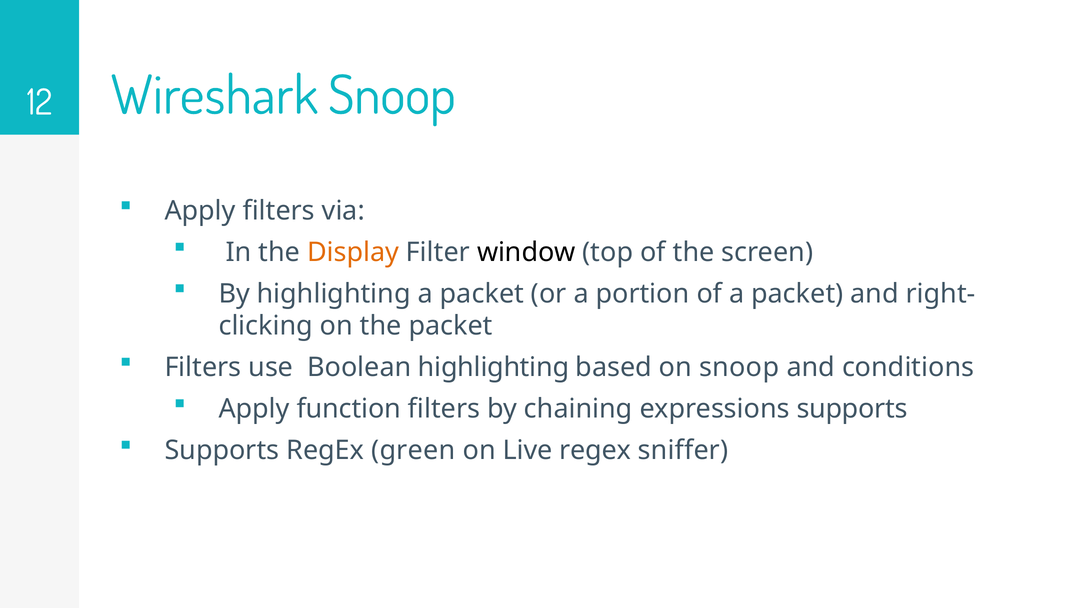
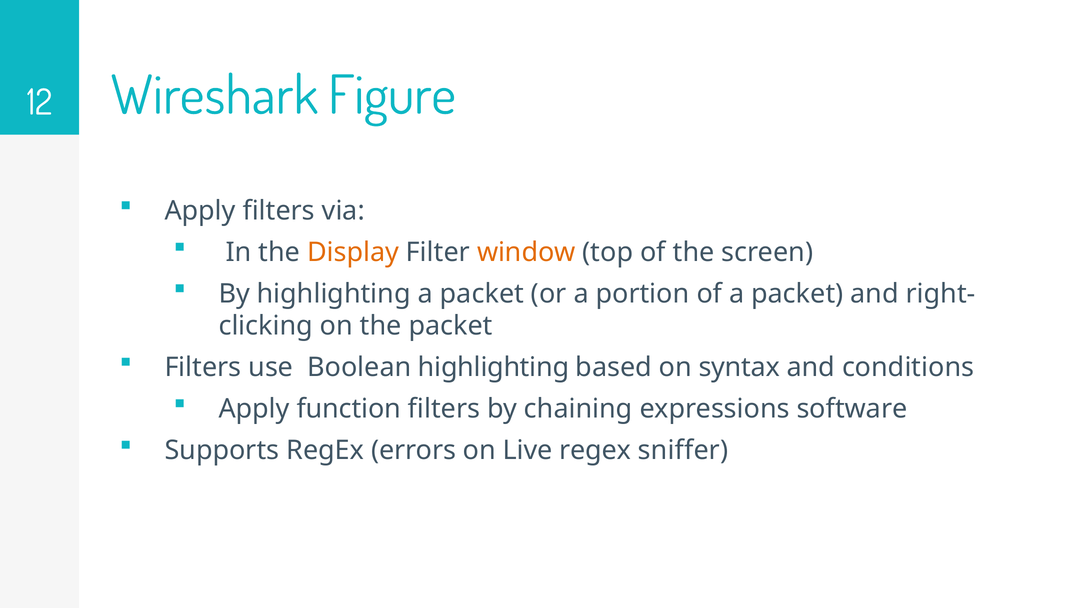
Wireshark Snoop: Snoop -> Figure
window colour: black -> orange
on snoop: snoop -> syntax
expressions supports: supports -> software
green: green -> errors
